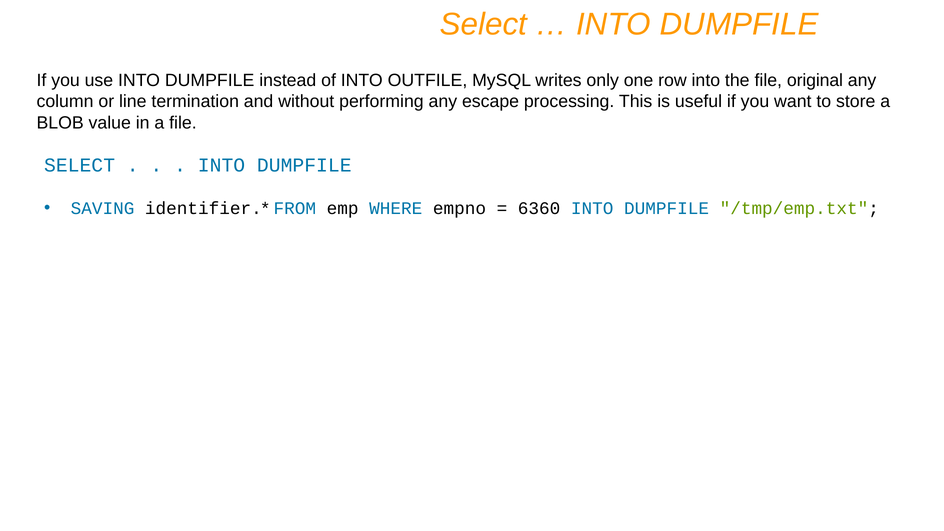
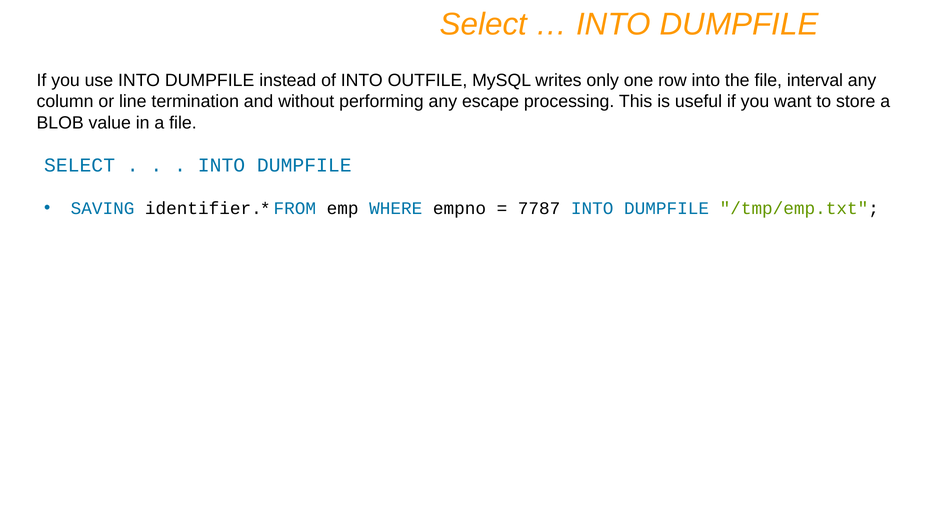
original: original -> interval
6360: 6360 -> 7787
